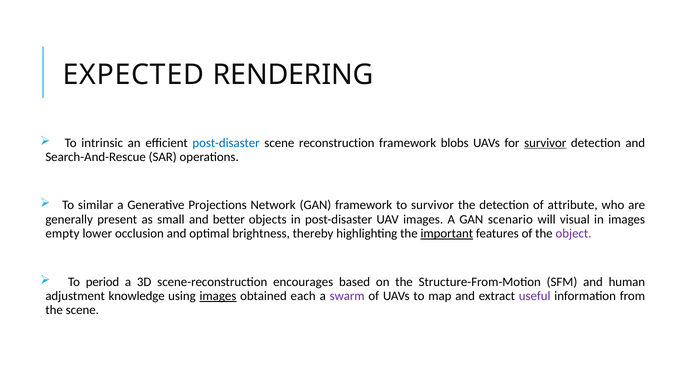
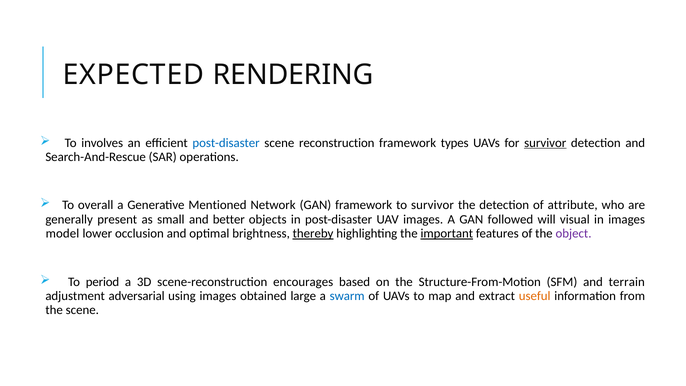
intrinsic: intrinsic -> involves
blobs: blobs -> types
similar: similar -> overall
Projections: Projections -> Mentioned
scenario: scenario -> followed
empty: empty -> model
thereby underline: none -> present
human: human -> terrain
knowledge: knowledge -> adversarial
images at (218, 296) underline: present -> none
each: each -> large
swarm colour: purple -> blue
useful colour: purple -> orange
